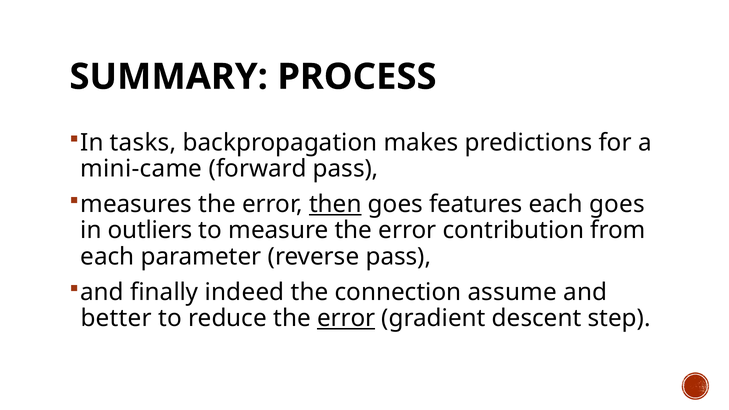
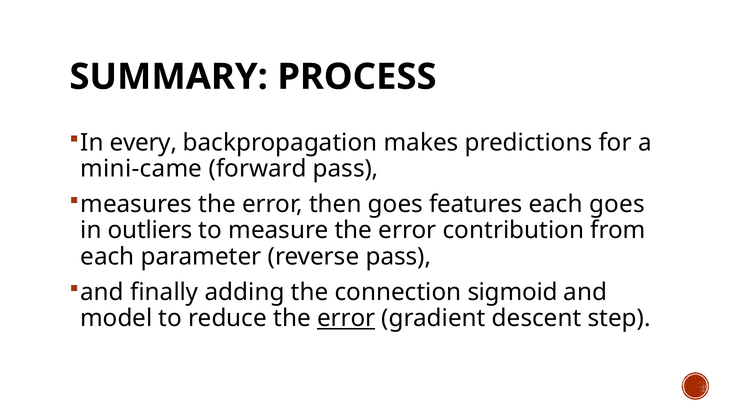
tasks: tasks -> every
then underline: present -> none
indeed: indeed -> adding
assume: assume -> sigmoid
better: better -> model
